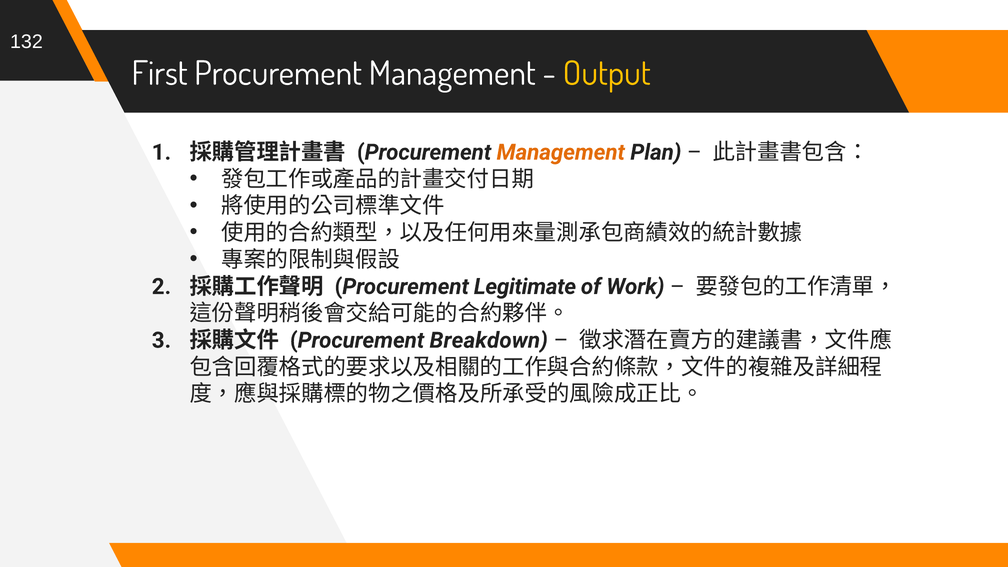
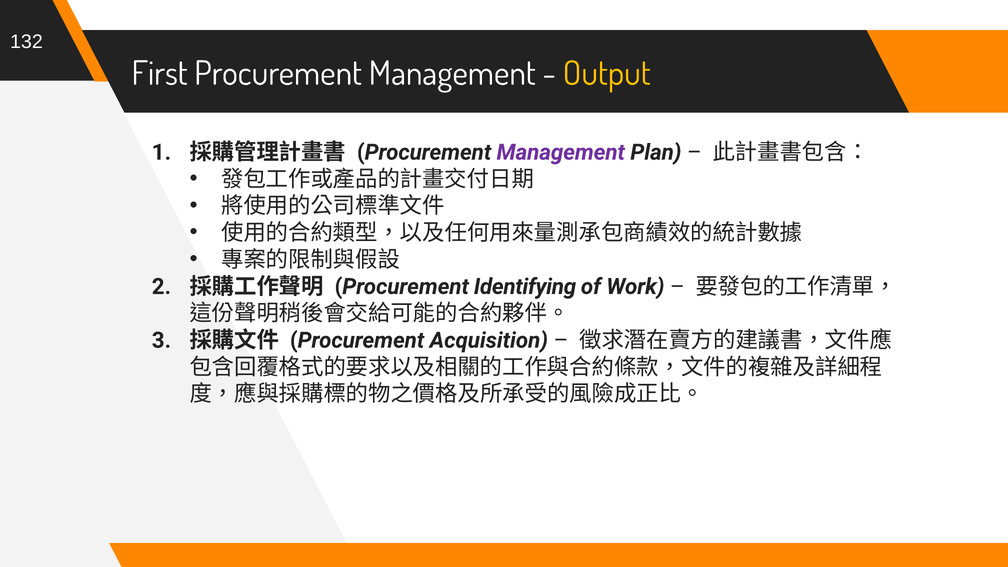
Management at (561, 152) colour: orange -> purple
Legitimate: Legitimate -> Identifying
Breakdown: Breakdown -> Acquisition
